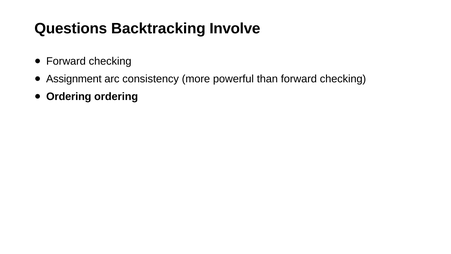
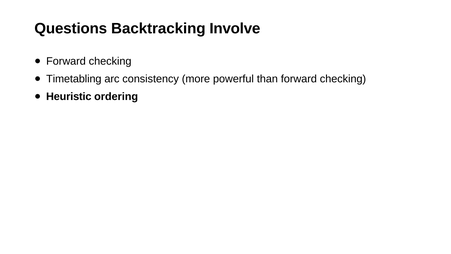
Assignment: Assignment -> Timetabling
Ordering at (69, 96): Ordering -> Heuristic
